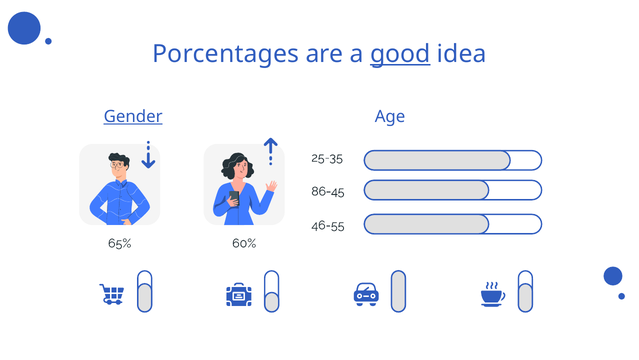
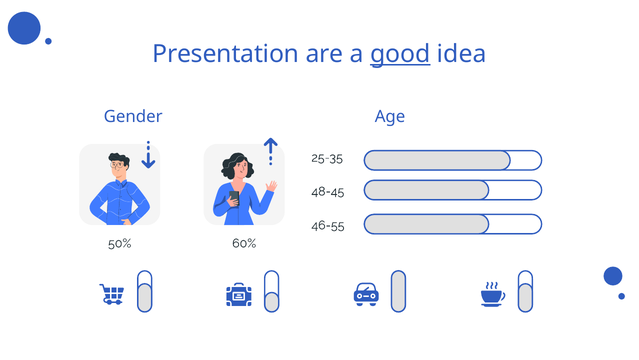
Porcentages: Porcentages -> Presentation
Gender underline: present -> none
86-45: 86-45 -> 48-45
65%: 65% -> 50%
